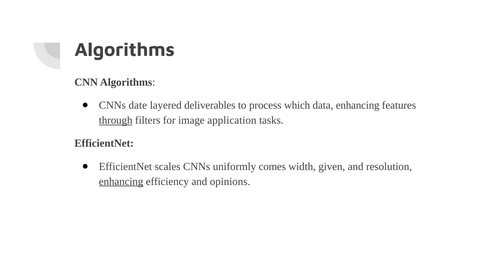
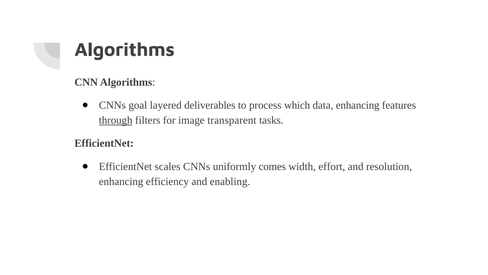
date: date -> goal
application: application -> transparent
given: given -> effort
enhancing at (121, 181) underline: present -> none
opinions: opinions -> enabling
